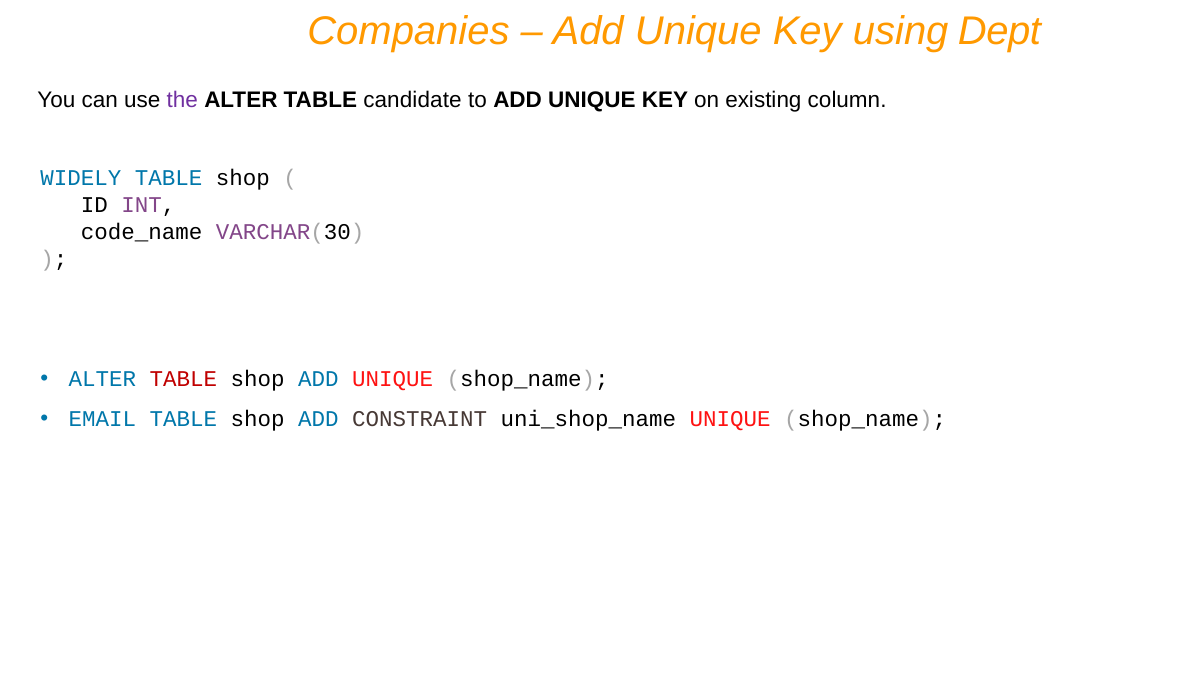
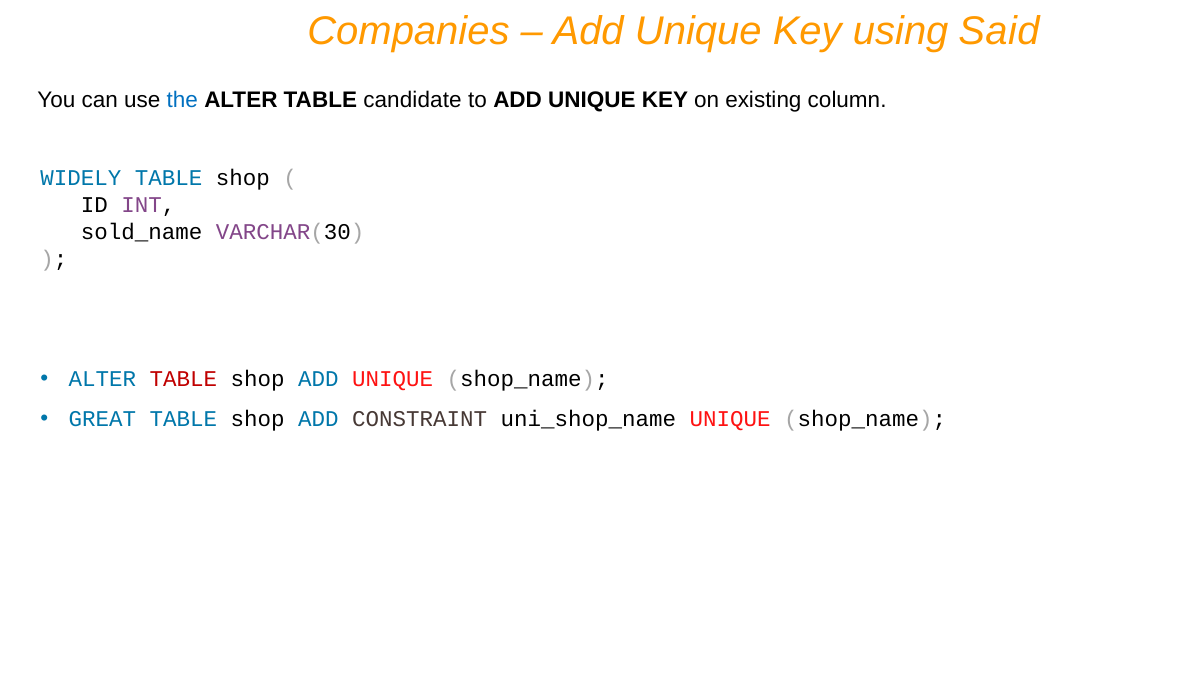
Dept: Dept -> Said
the colour: purple -> blue
code_name: code_name -> sold_name
EMAIL: EMAIL -> GREAT
